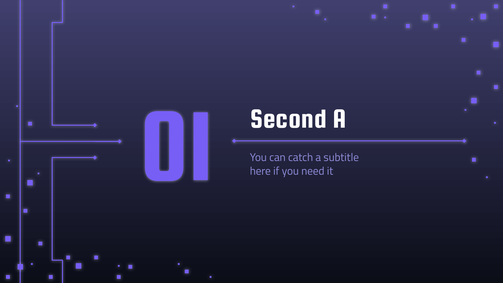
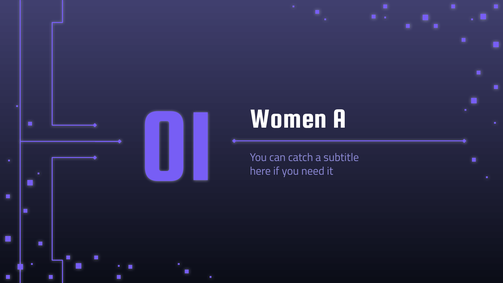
Second: Second -> Women
